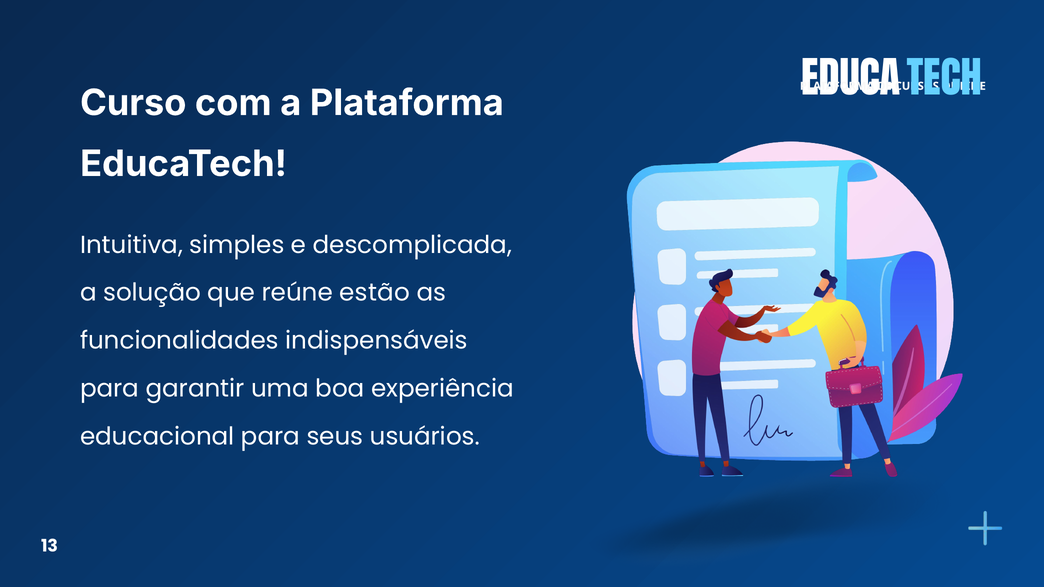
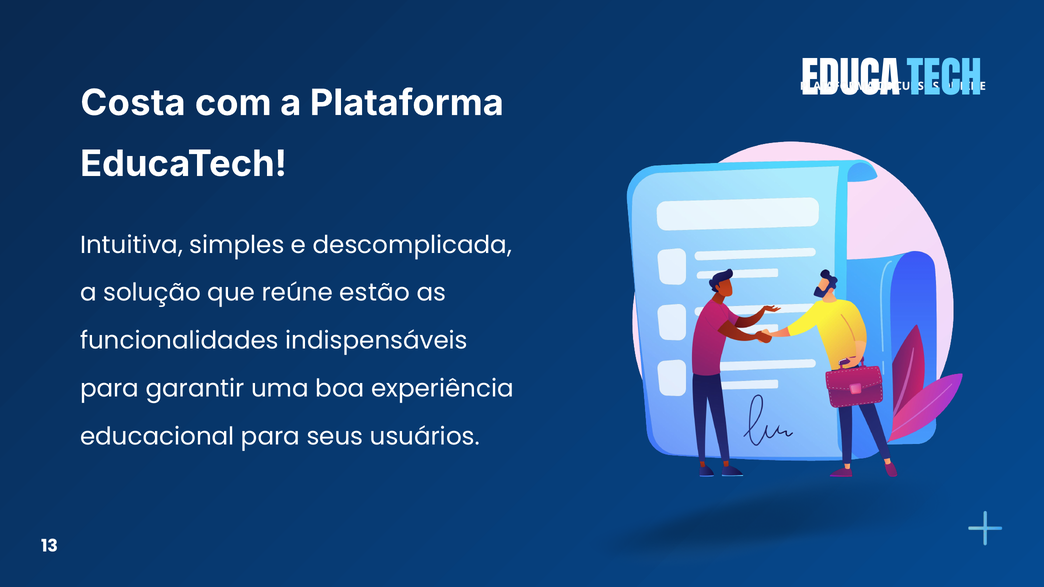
Curso: Curso -> Costa
